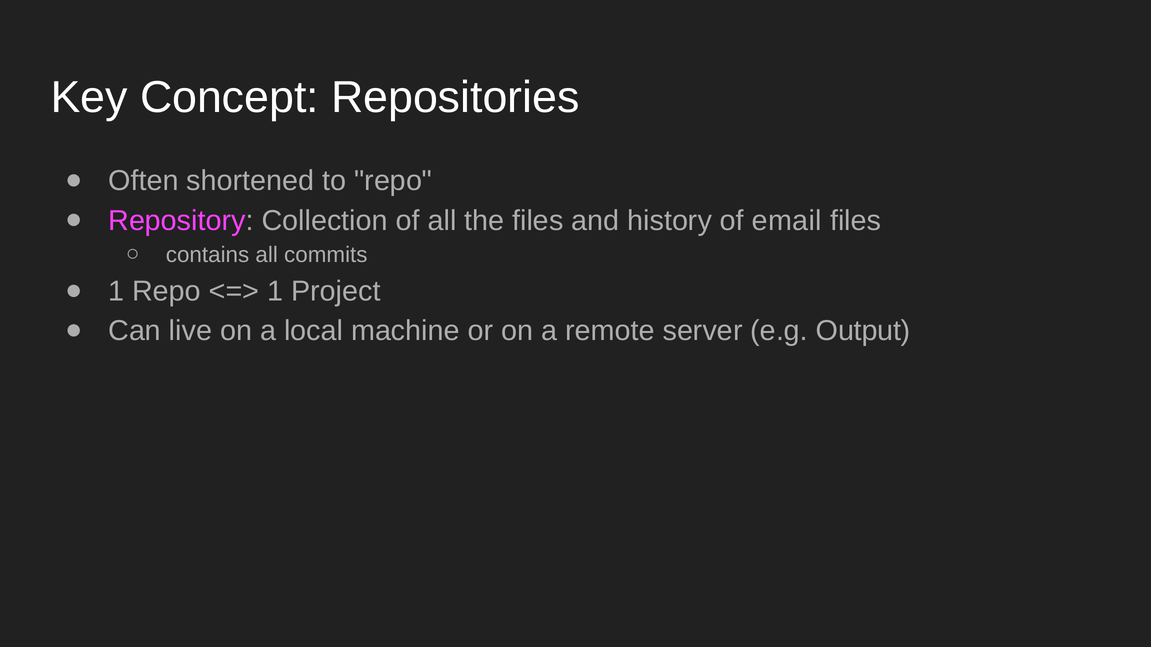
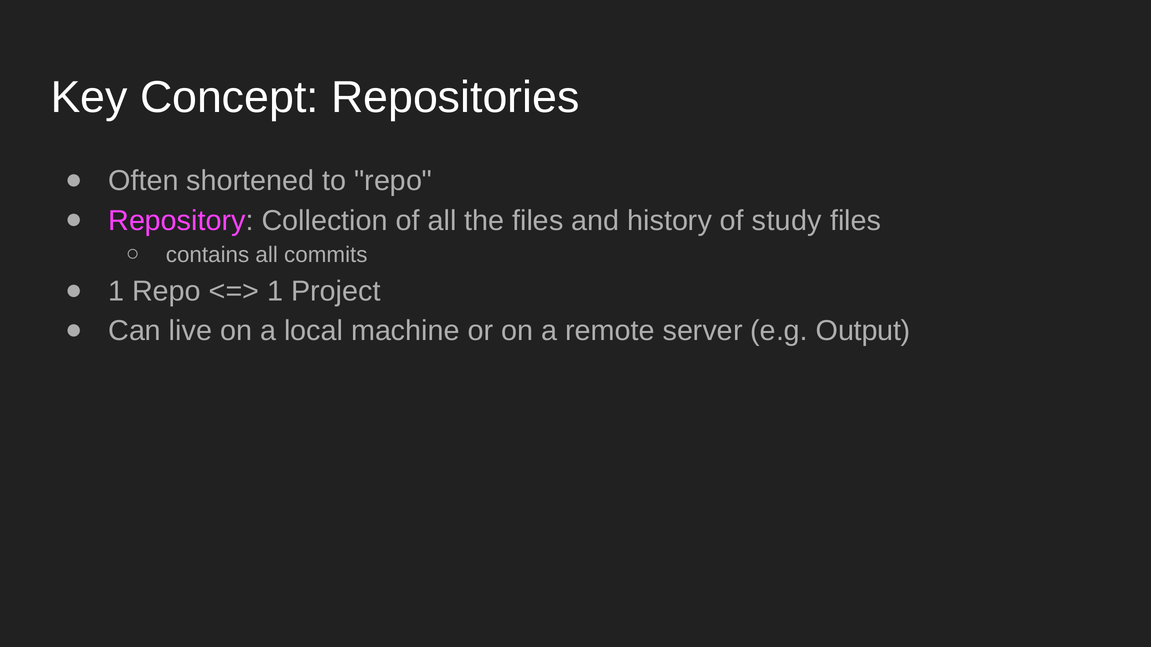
email: email -> study
